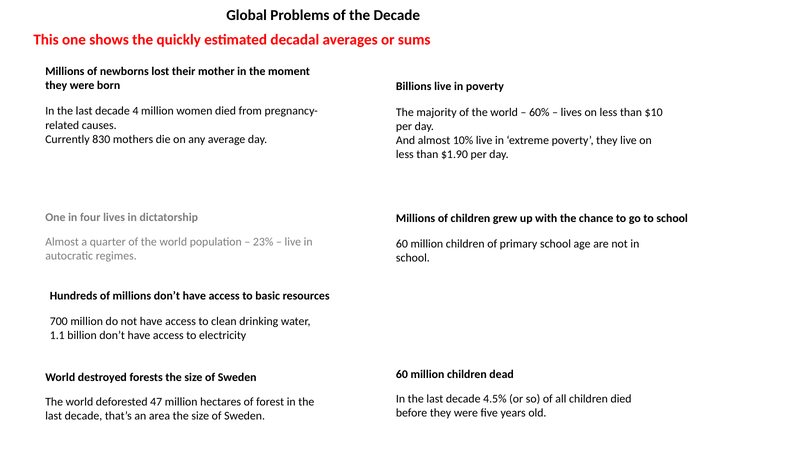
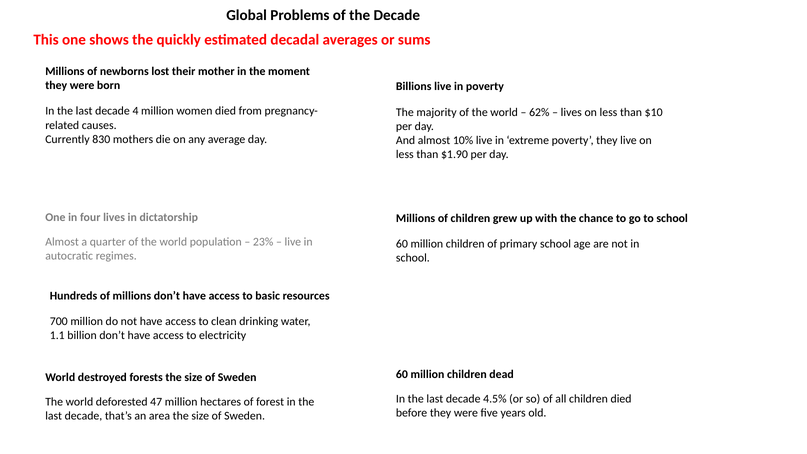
60%: 60% -> 62%
